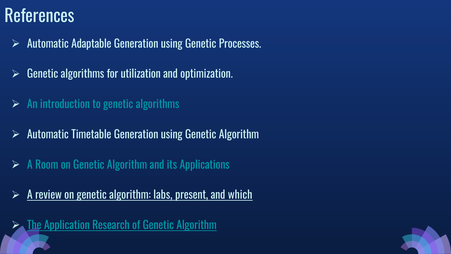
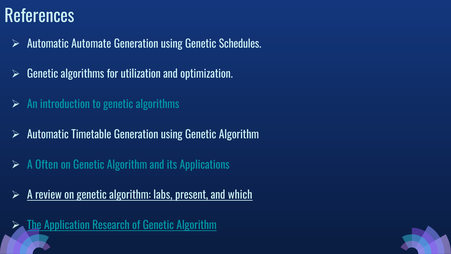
Adaptable: Adaptable -> Automate
Processes: Processes -> Schedules
Room: Room -> Often
